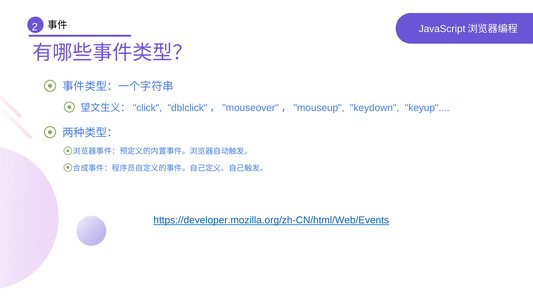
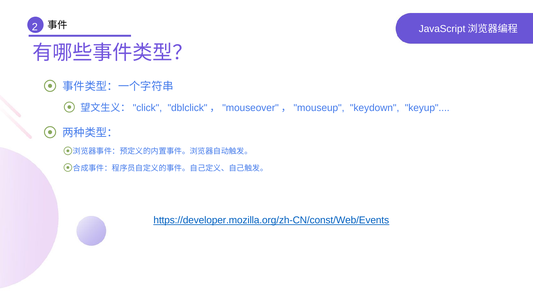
https://developer.mozilla.org/zh-CN/html/Web/Events: https://developer.mozilla.org/zh-CN/html/Web/Events -> https://developer.mozilla.org/zh-CN/const/Web/Events
